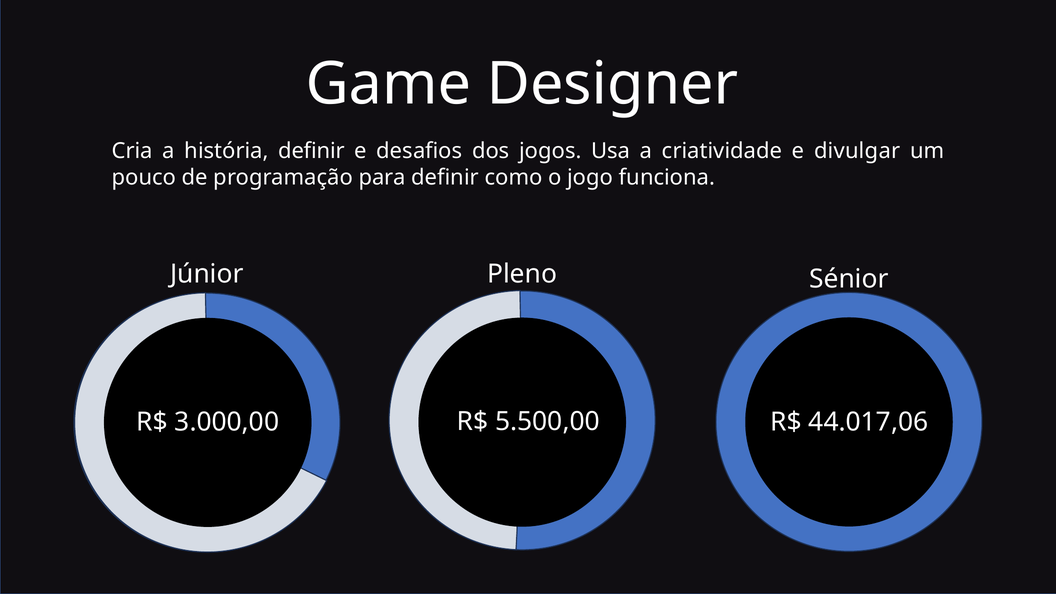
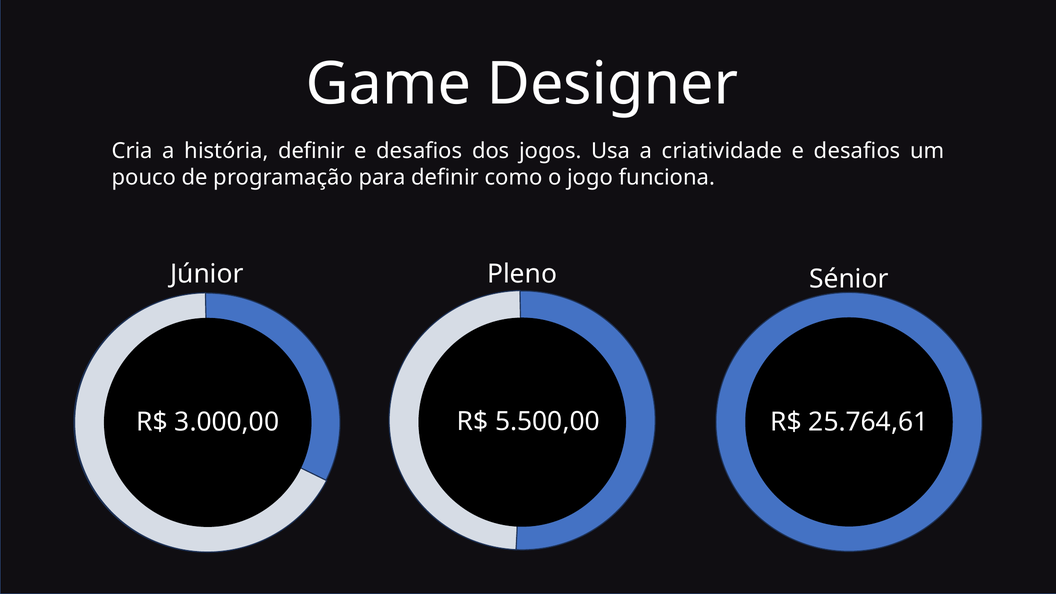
criatividade e divulgar: divulgar -> desafios
44.017,06: 44.017,06 -> 25.764,61
